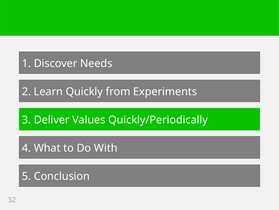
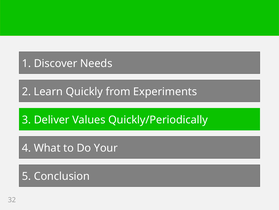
With: With -> Your
